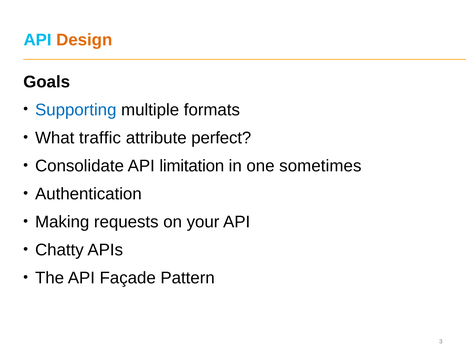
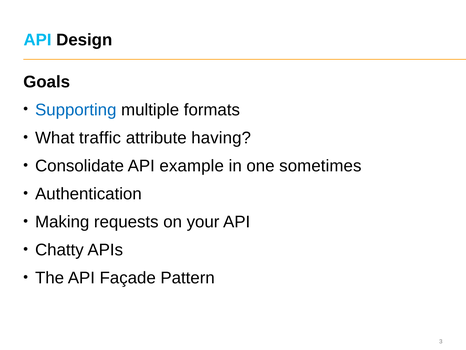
Design colour: orange -> black
perfect: perfect -> having
limitation: limitation -> example
